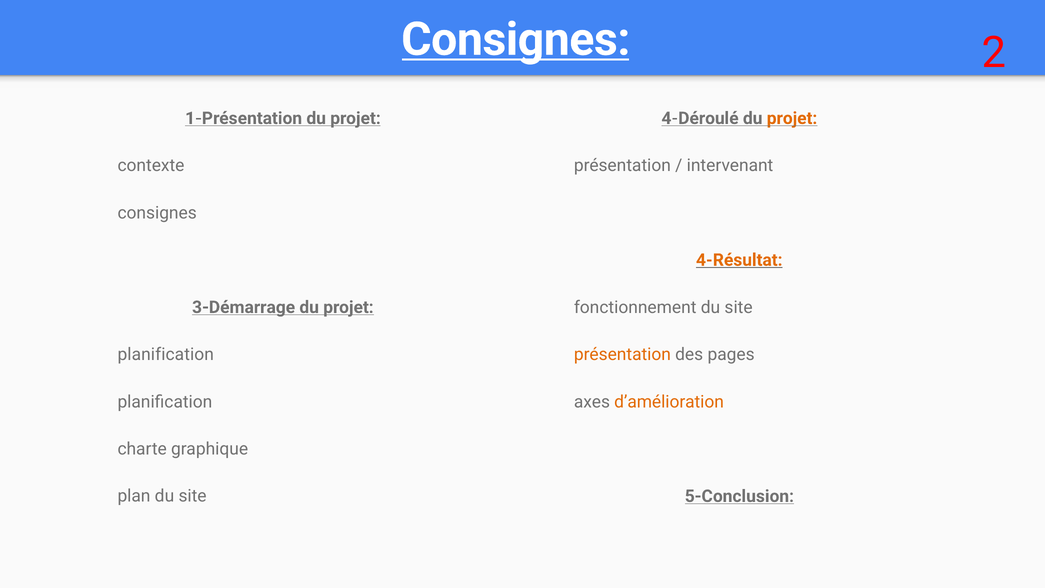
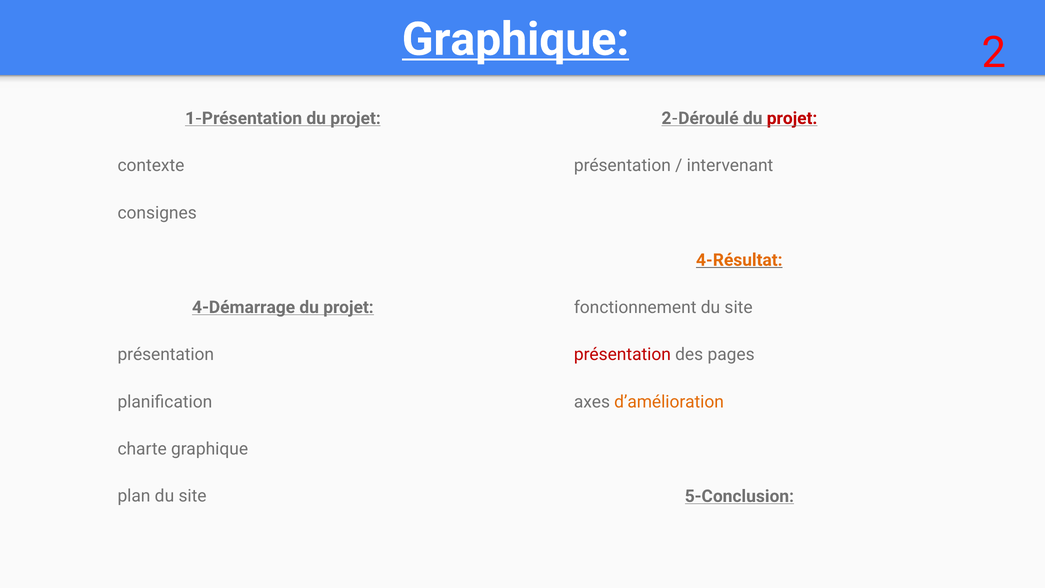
Consignes at (516, 40): Consignes -> Graphique
4-Déroulé: 4-Déroulé -> 2-Déroulé
projet at (792, 118) colour: orange -> red
3-Démarrage: 3-Démarrage -> 4-Démarrage
planification at (166, 354): planification -> présentation
présentation at (622, 354) colour: orange -> red
